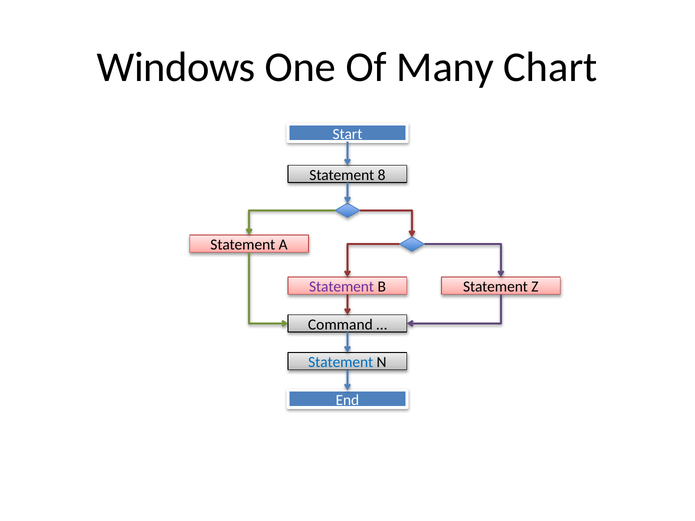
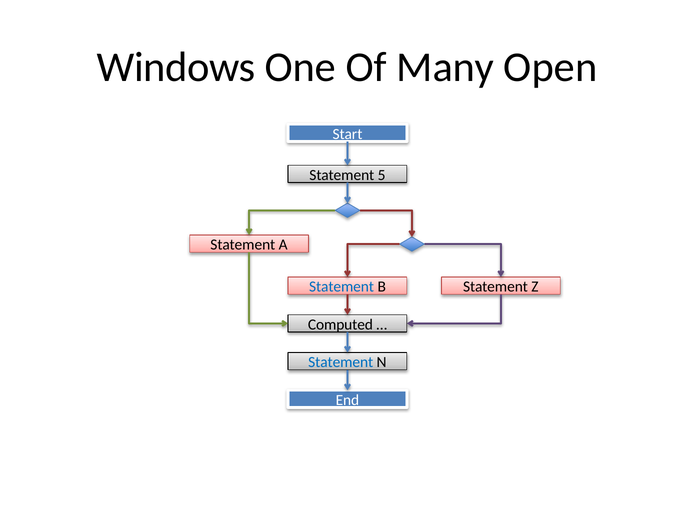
Chart: Chart -> Open
8: 8 -> 5
Statement at (342, 287) colour: purple -> blue
Command: Command -> Computed
